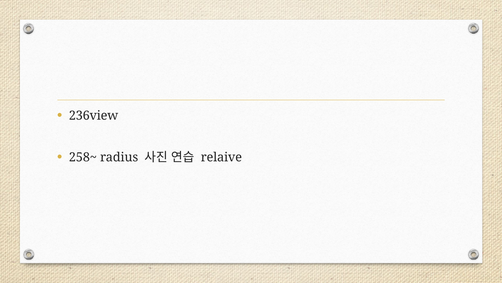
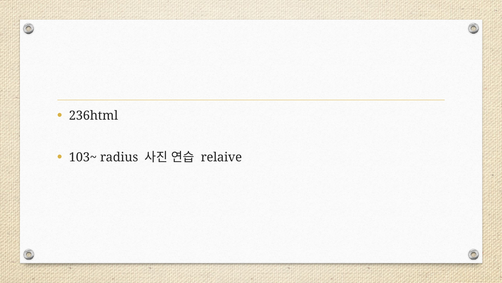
236view: 236view -> 236html
258~: 258~ -> 103~
